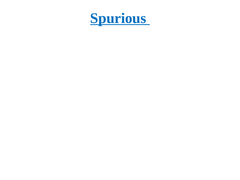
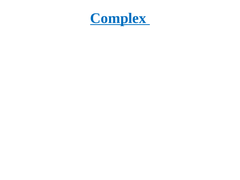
Spurious: Spurious -> Complex
